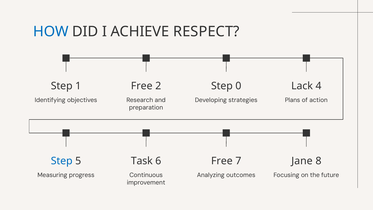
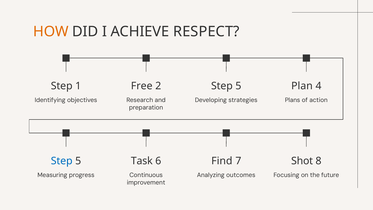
HOW colour: blue -> orange
0 at (238, 86): 0 -> 5
Lack: Lack -> Plan
Free at (222, 161): Free -> Find
Jane: Jane -> Shot
